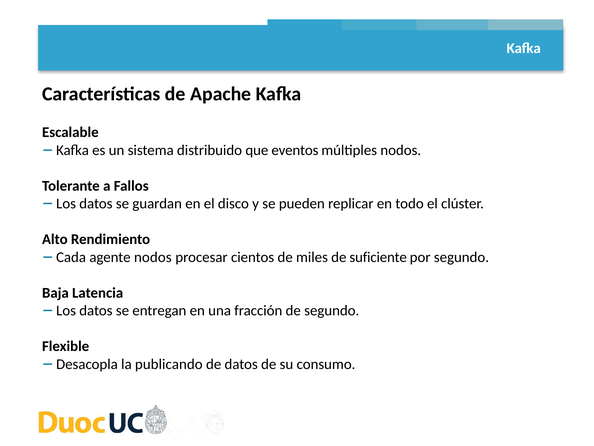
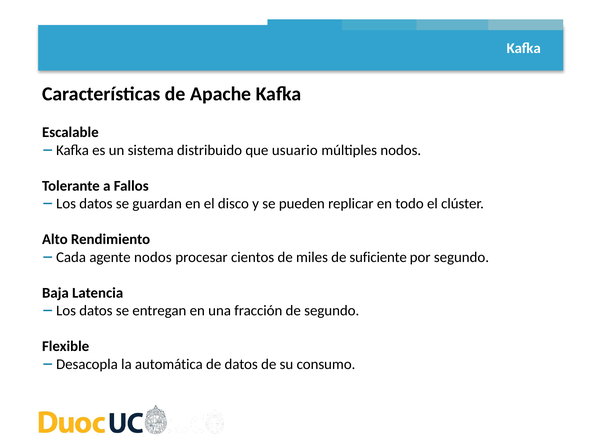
eventos: eventos -> usuario
publicando: publicando -> automática
